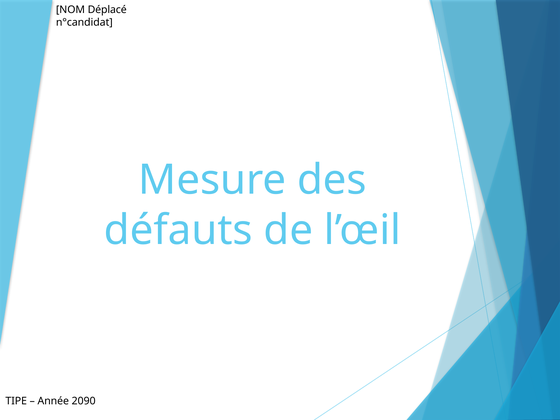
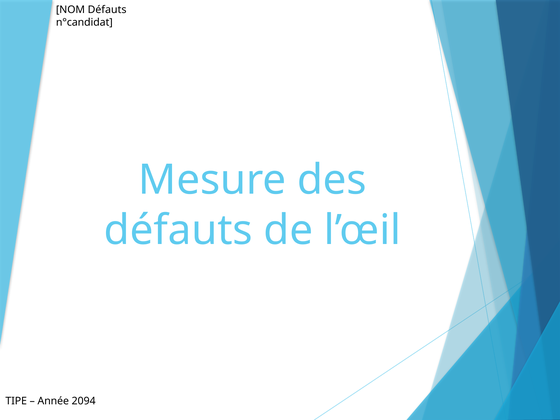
NOM Déplacé: Déplacé -> Défauts
2090: 2090 -> 2094
